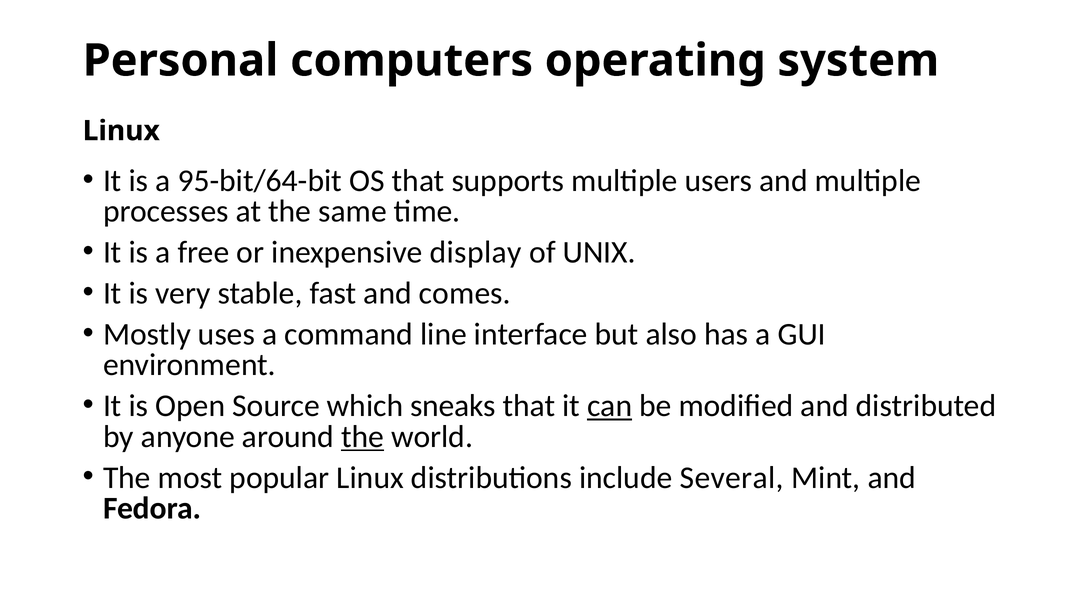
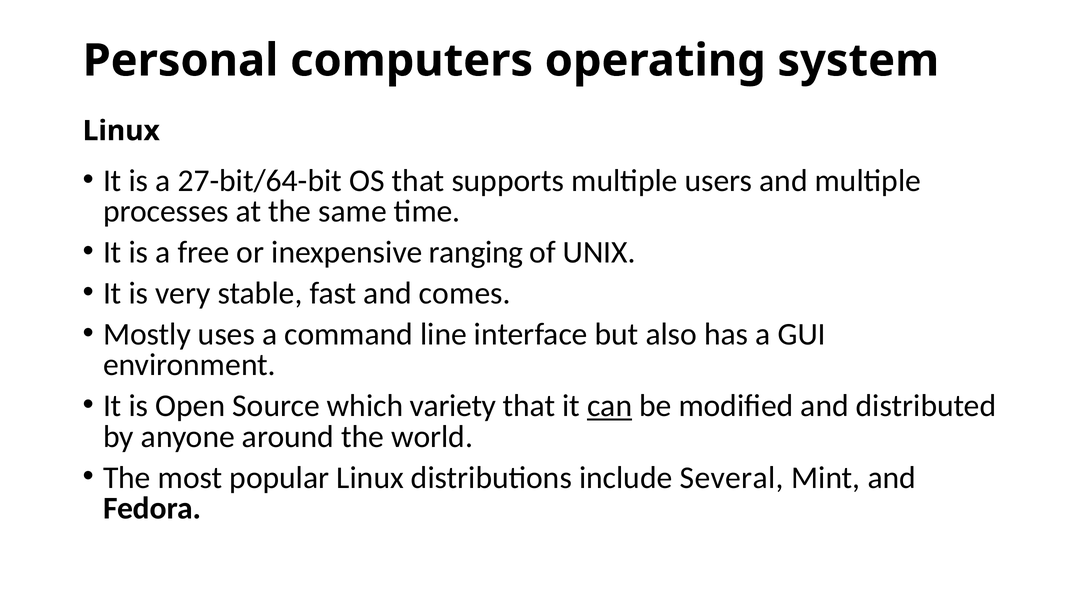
95-bit/64-bit: 95-bit/64-bit -> 27-bit/64-bit
display: display -> ranging
sneaks: sneaks -> variety
the at (363, 437) underline: present -> none
